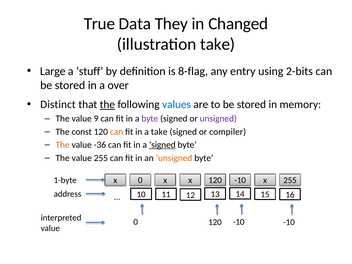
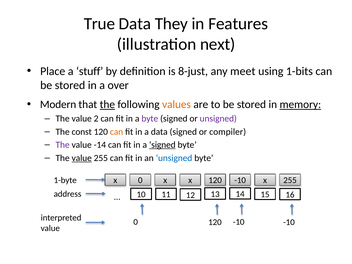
Changed: Changed -> Features
illustration take: take -> next
Large: Large -> Place
8-flag: 8-flag -> 8-just
entry: entry -> meet
2-bits: 2-bits -> 1-bits
Distinct: Distinct -> Modern
values colour: blue -> orange
memory underline: none -> present
9: 9 -> 2
a take: take -> data
The at (63, 145) colour: orange -> purple
-36: -36 -> -14
value at (82, 158) underline: none -> present
unsigned at (174, 158) colour: orange -> blue
